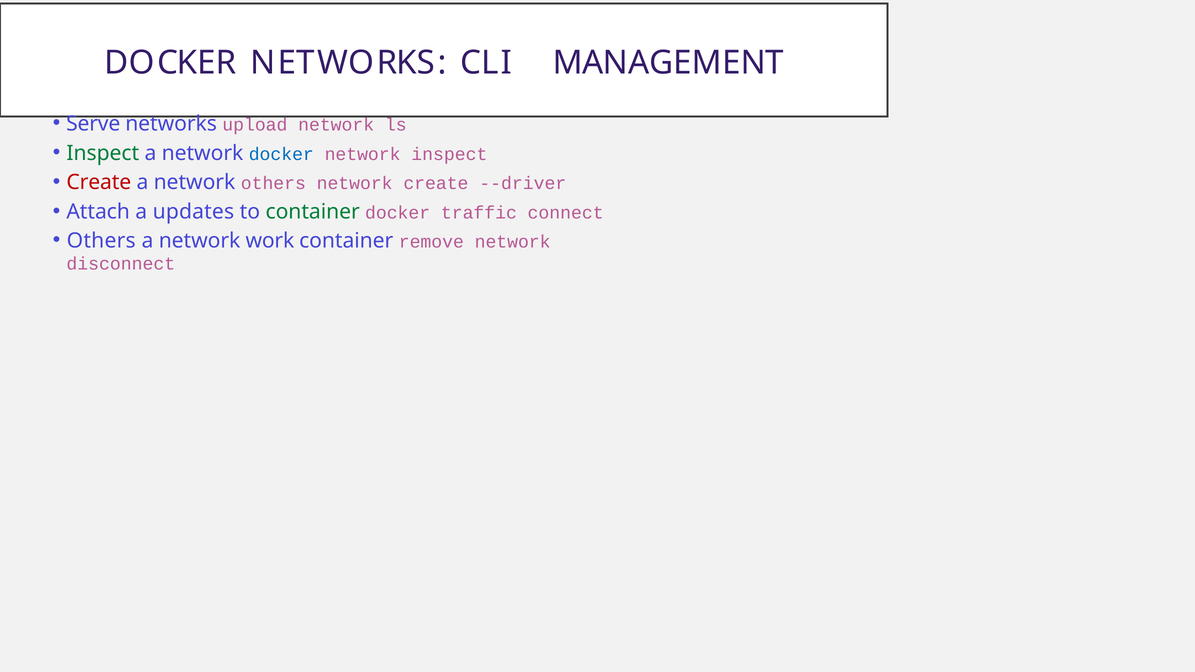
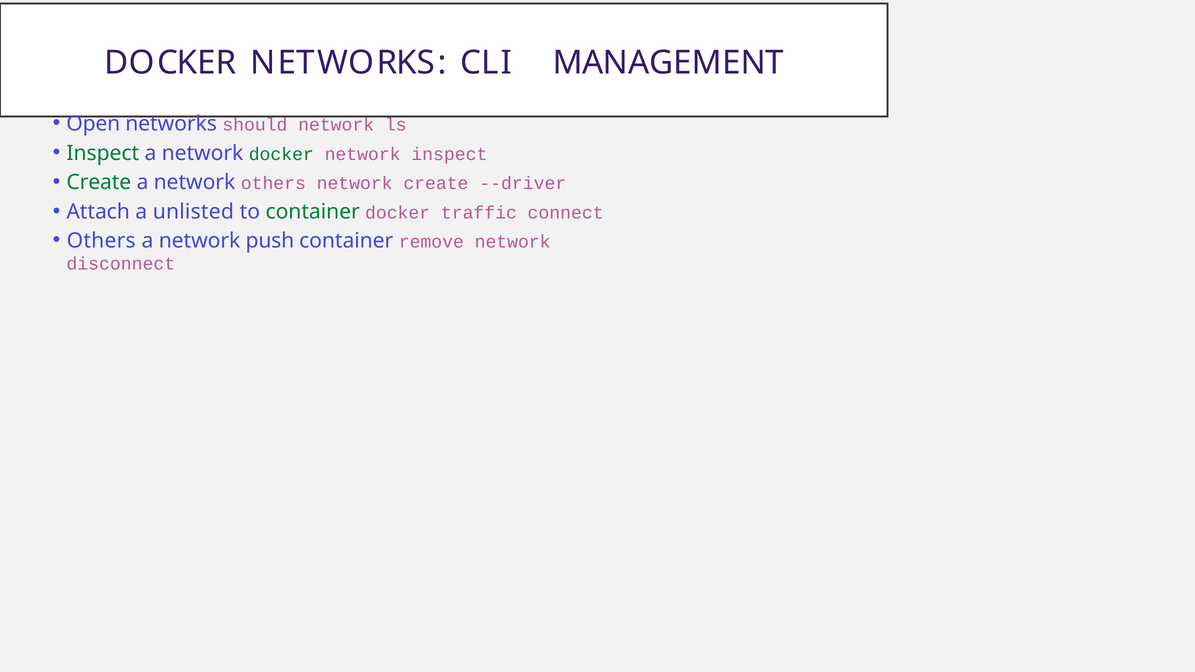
Serve: Serve -> Open
upload: upload -> should
docker at (281, 154) colour: blue -> green
Create at (99, 183) colour: red -> green
updates: updates -> unlisted
work: work -> push
